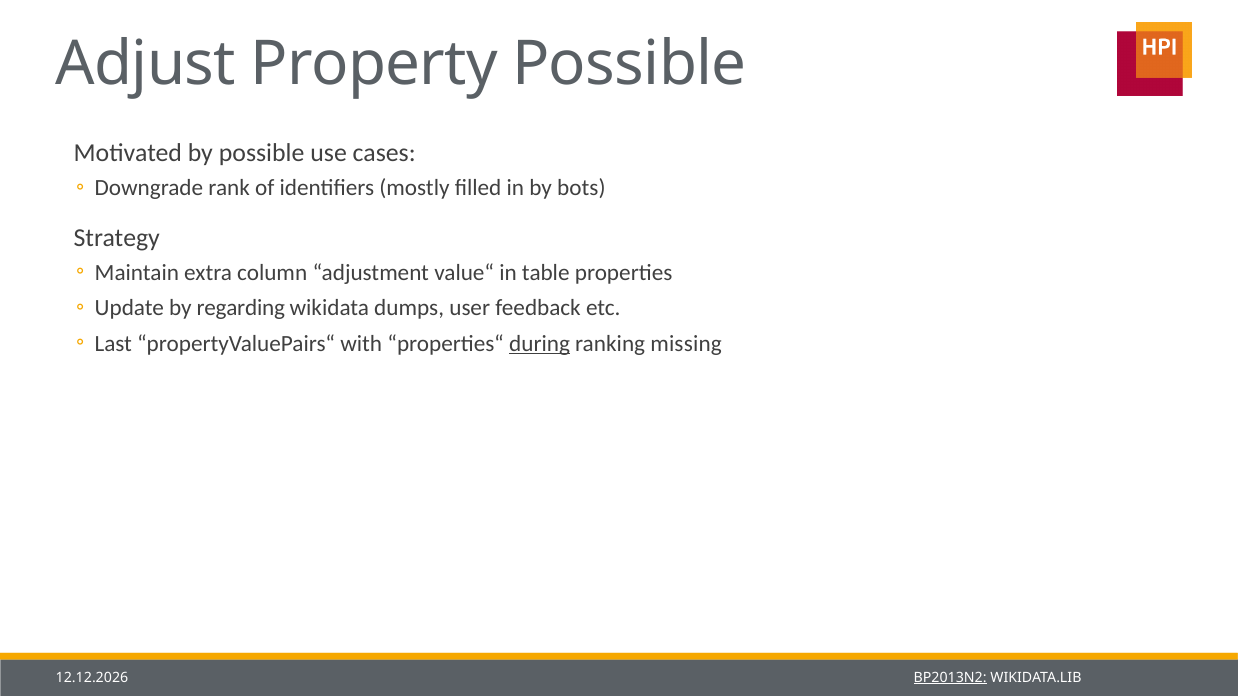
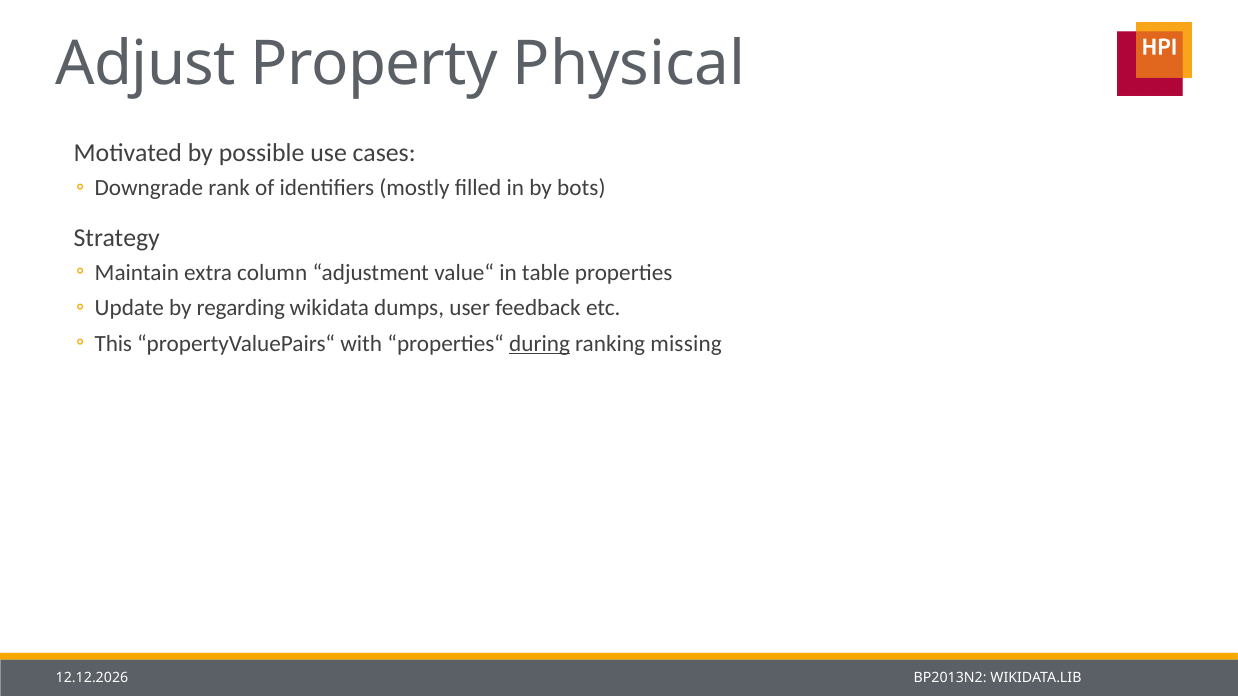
Property Possible: Possible -> Physical
Last: Last -> This
BP2013N2 underline: present -> none
